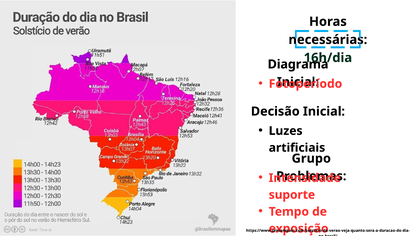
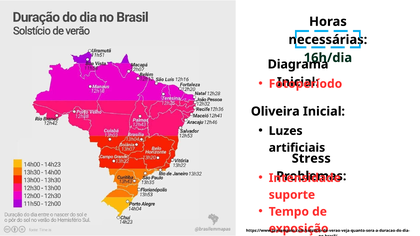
Decisão: Decisão -> Oliveira
Grupo: Grupo -> Stress
